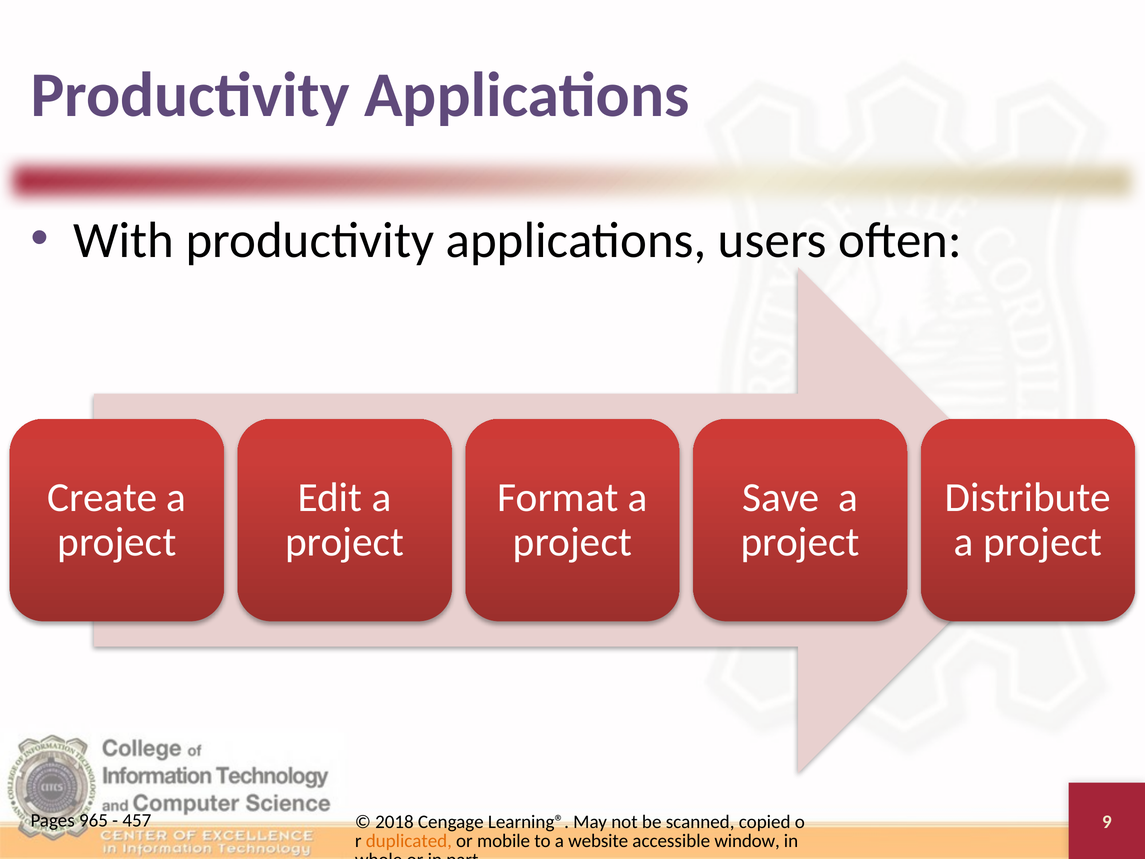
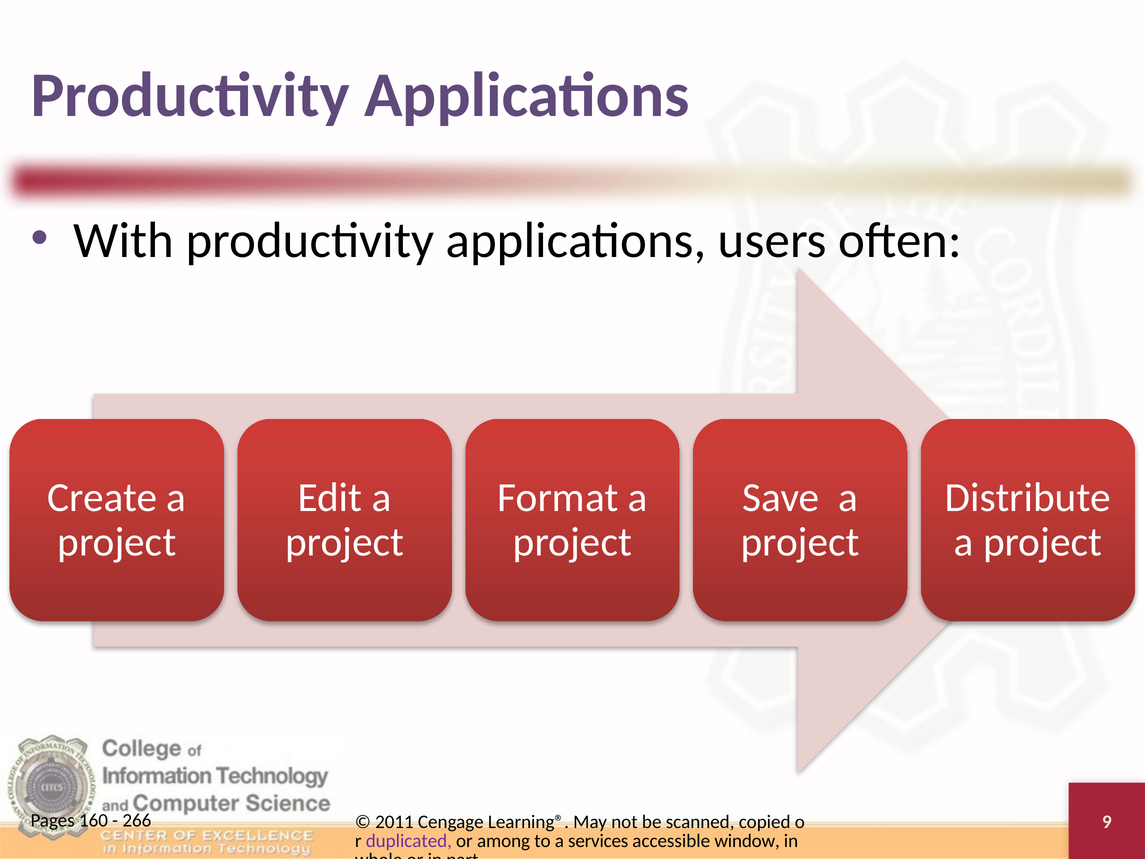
965: 965 -> 160
457: 457 -> 266
2018: 2018 -> 2011
duplicated colour: orange -> purple
mobile: mobile -> among
website: website -> services
